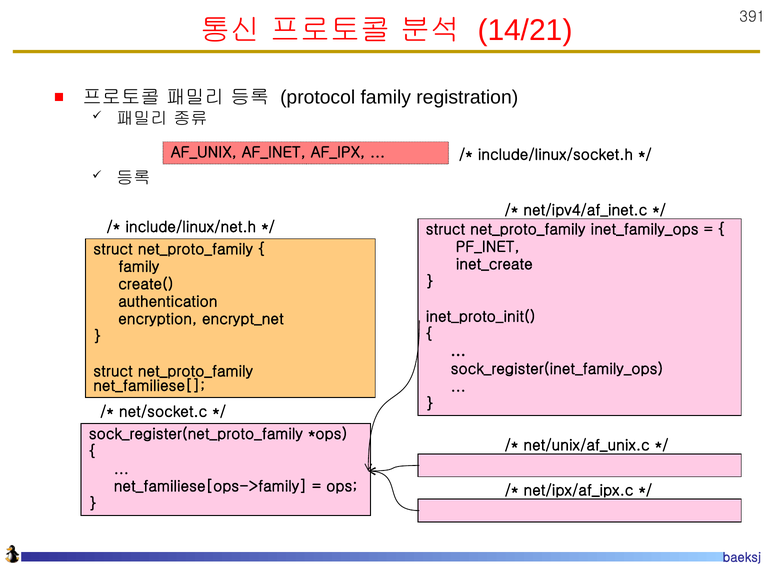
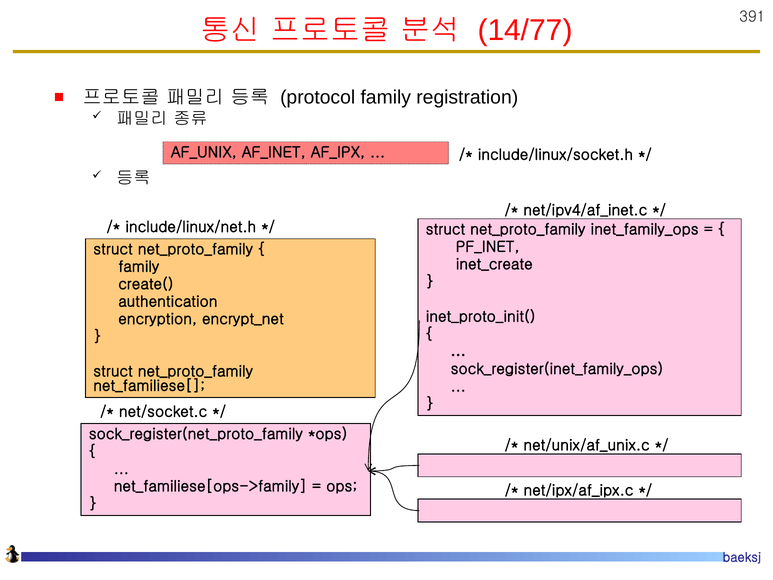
14/21: 14/21 -> 14/77
